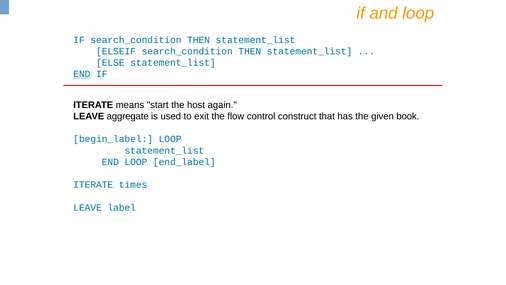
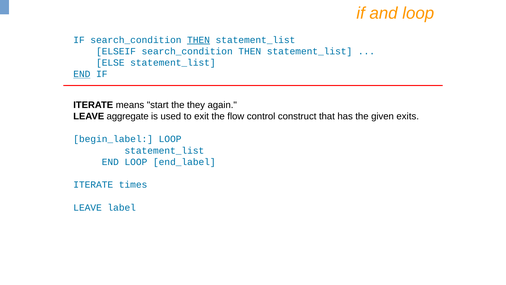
THEN at (199, 40) underline: none -> present
host: host -> they
book: book -> exits
